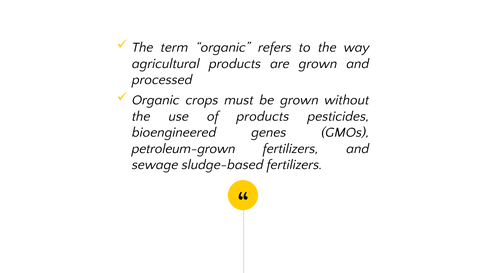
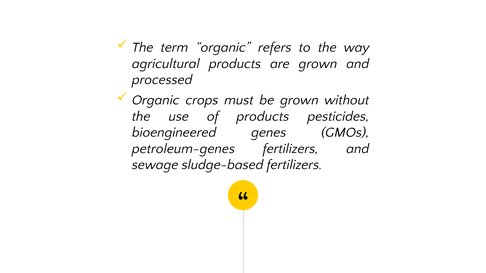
petroleum-grown: petroleum-grown -> petroleum-genes
